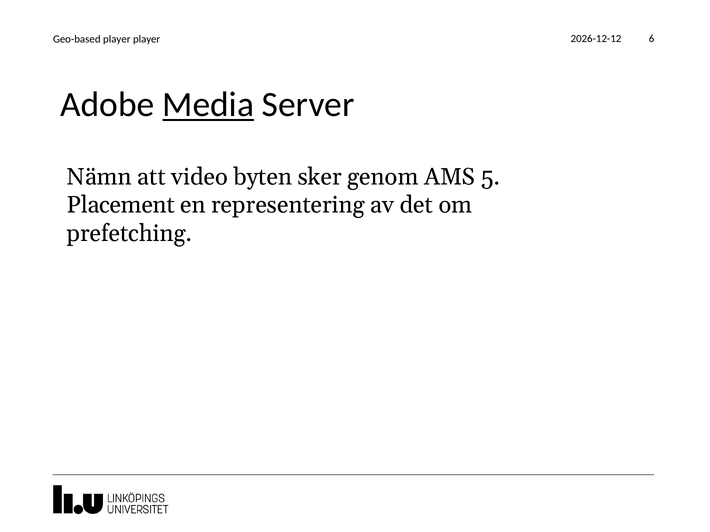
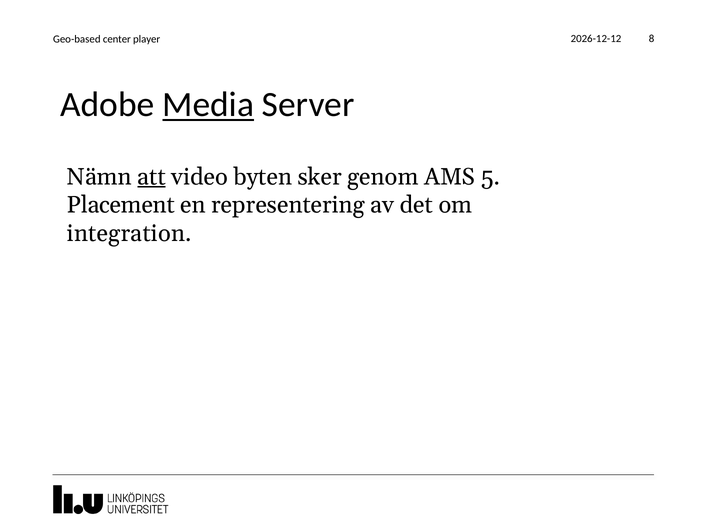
6: 6 -> 8
Geo-based player: player -> center
att underline: none -> present
prefetching: prefetching -> integration
